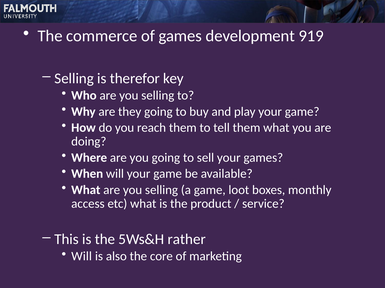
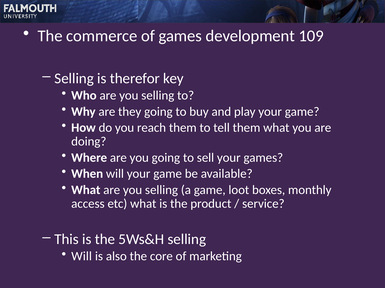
919: 919 -> 109
5Ws&H rather: rather -> selling
